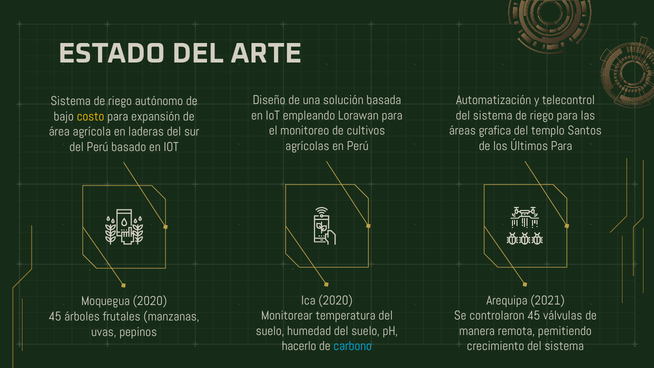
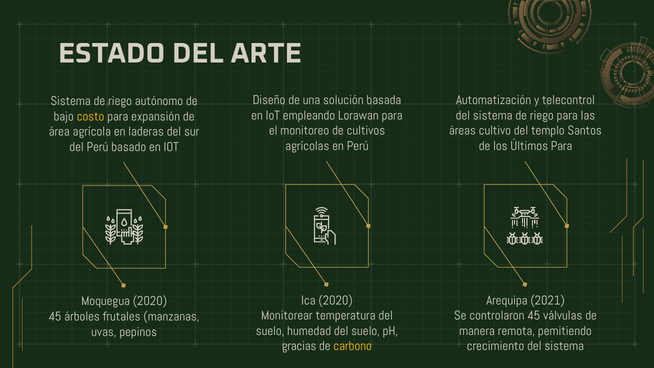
grafica: grafica -> cultivo
hacerlo: hacerlo -> gracias
carbono colour: light blue -> yellow
